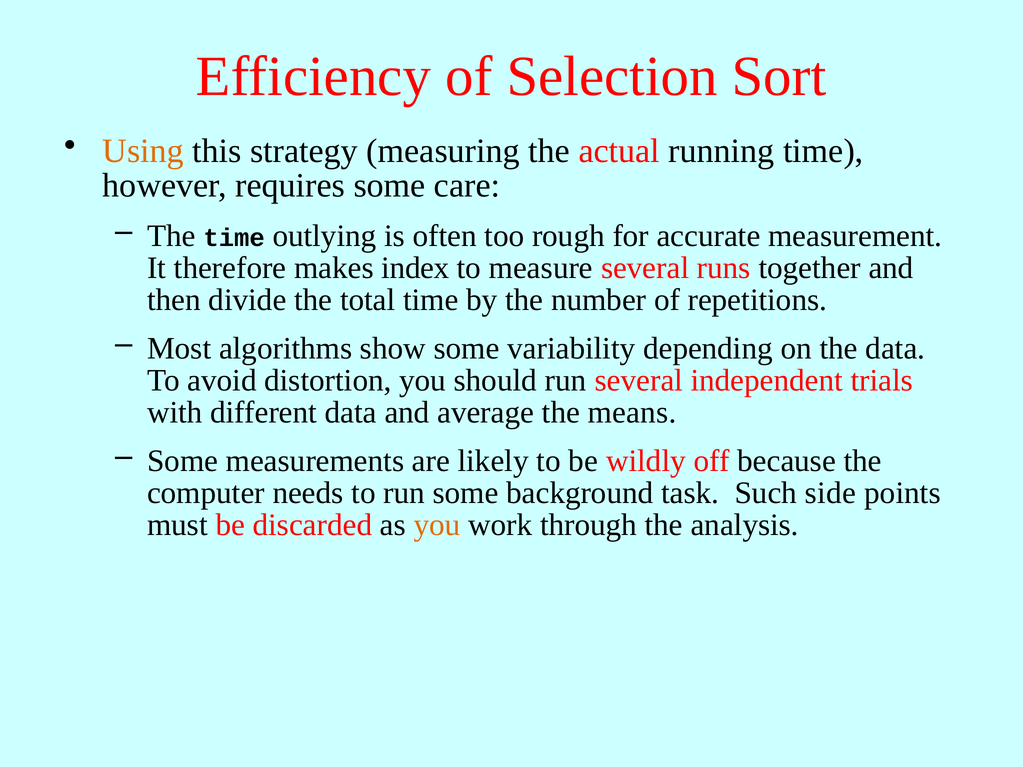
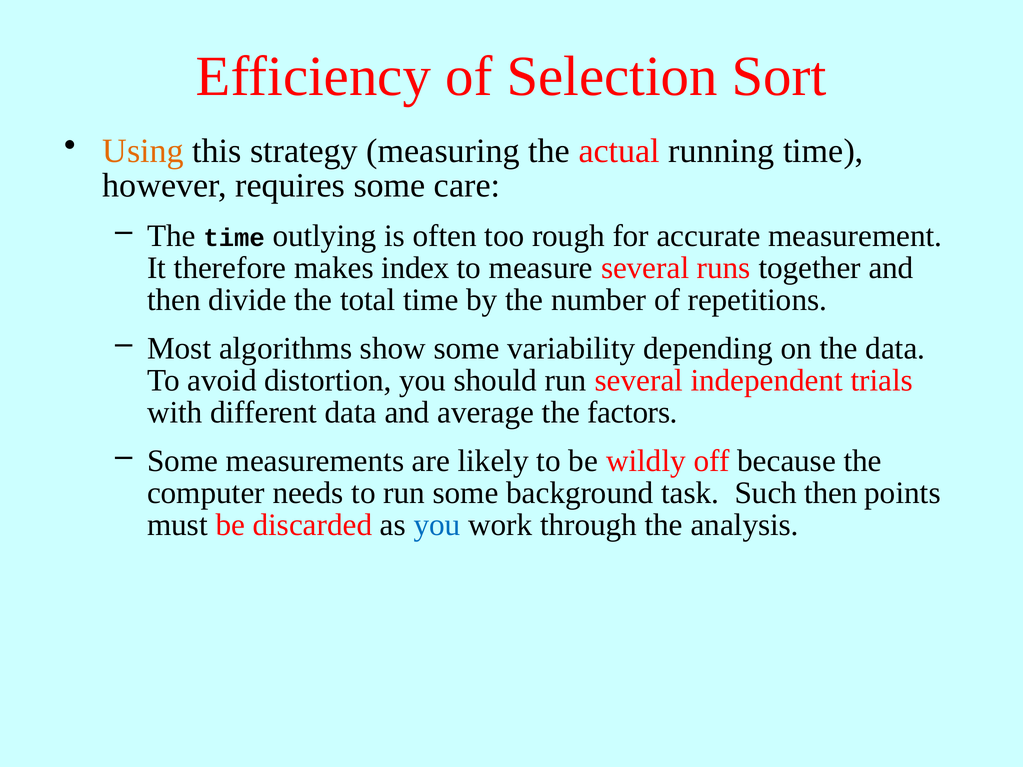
means: means -> factors
Such side: side -> then
you at (437, 525) colour: orange -> blue
